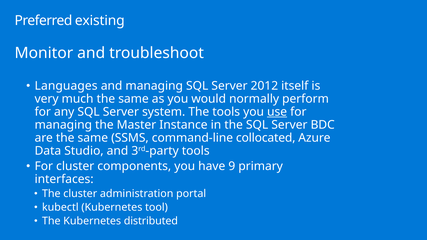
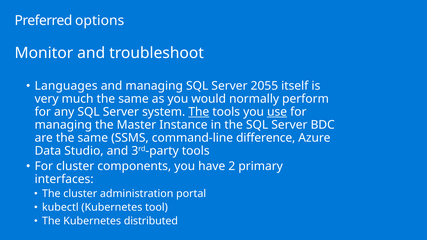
existing: existing -> options
2012: 2012 -> 2055
The at (199, 112) underline: none -> present
collocated: collocated -> difference
9: 9 -> 2
